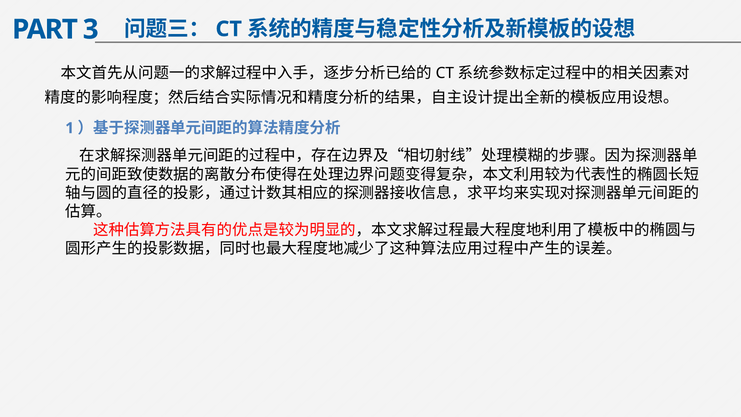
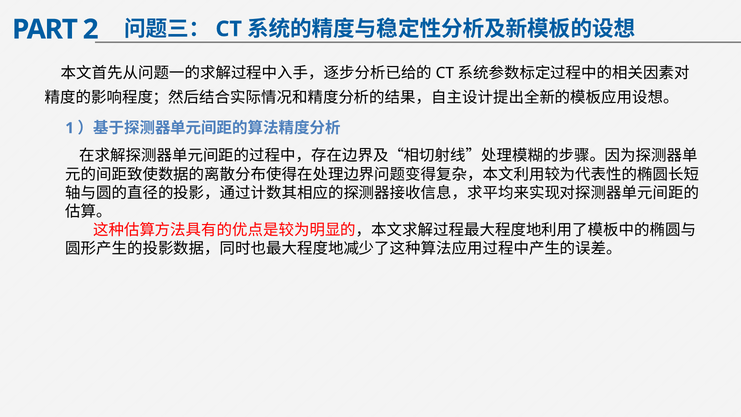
3: 3 -> 2
